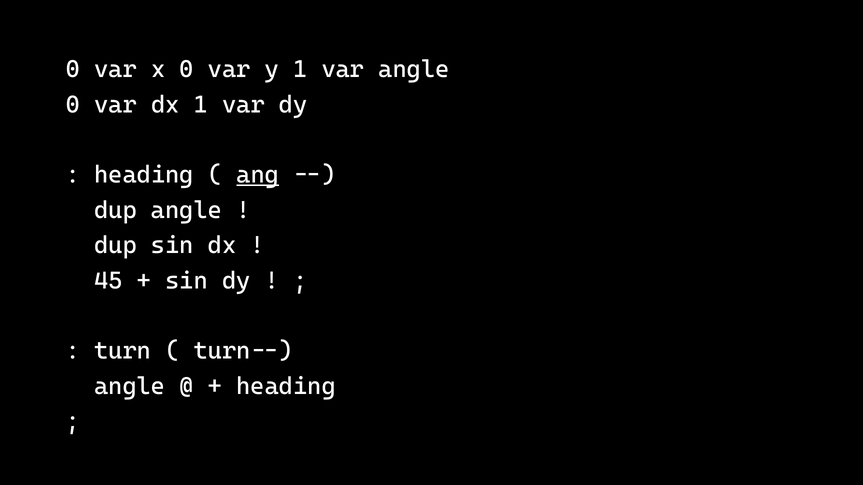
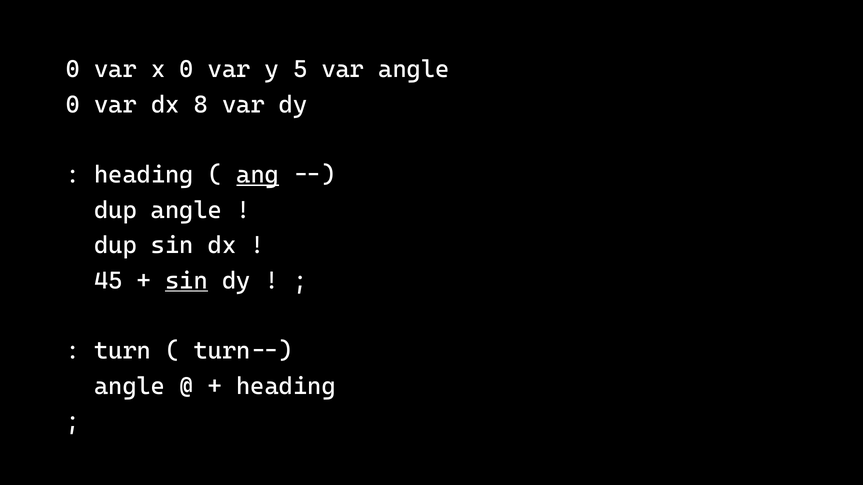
y 1: 1 -> 5
dx 1: 1 -> 8
sin at (187, 281) underline: none -> present
